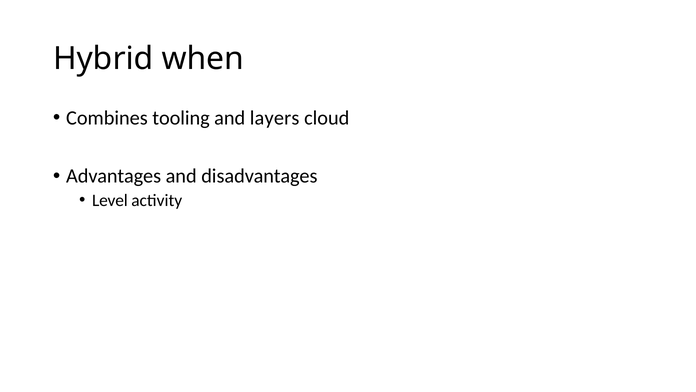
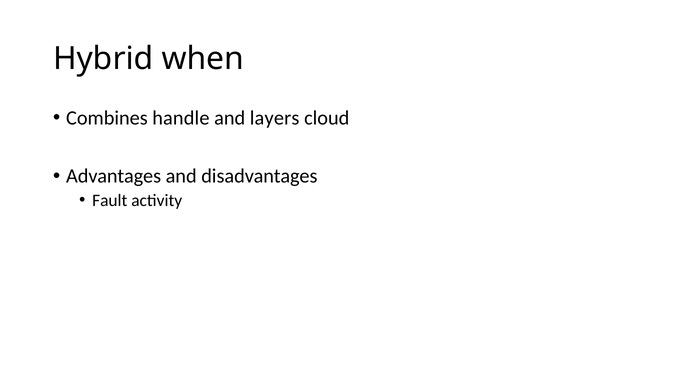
tooling: tooling -> handle
Level: Level -> Fault
